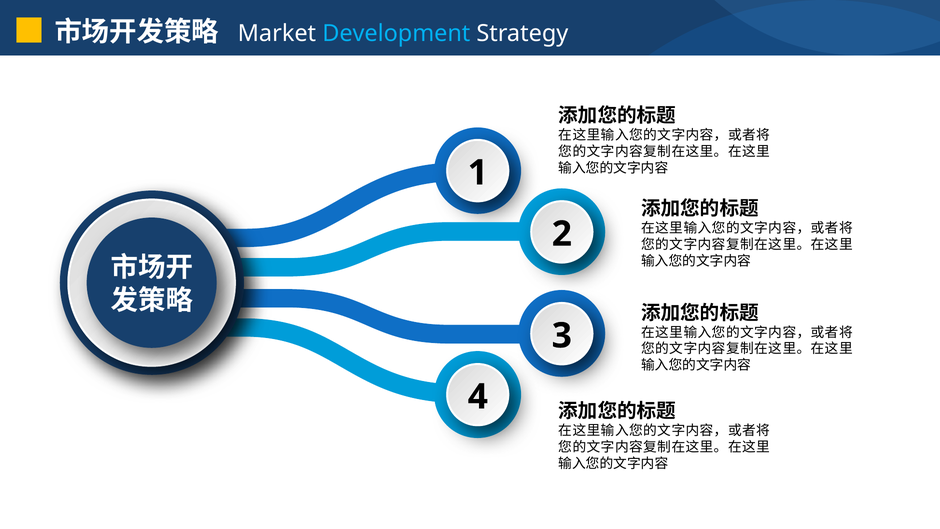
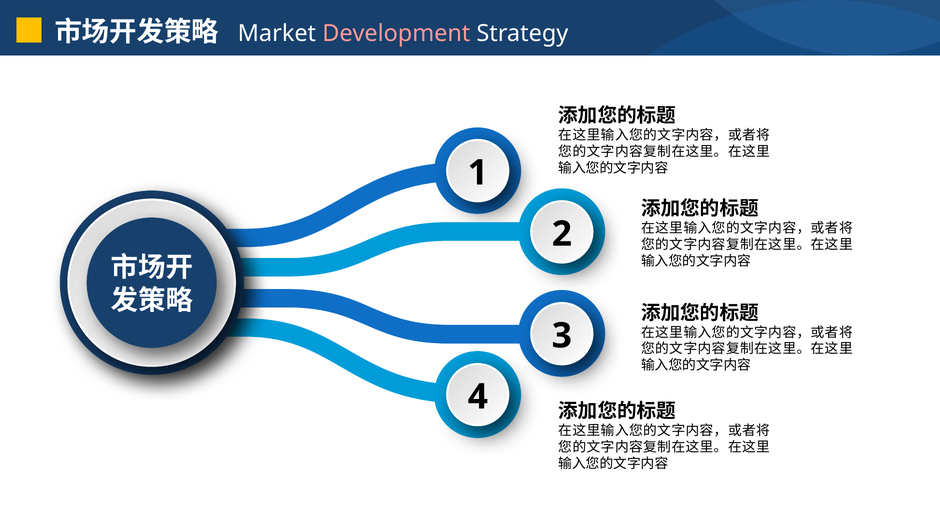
Development colour: light blue -> pink
